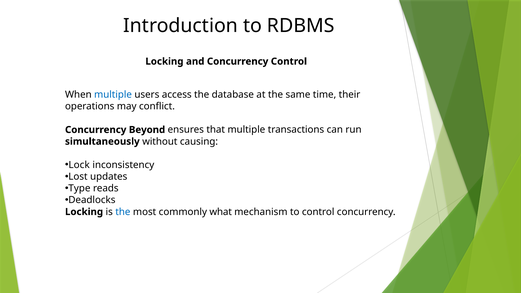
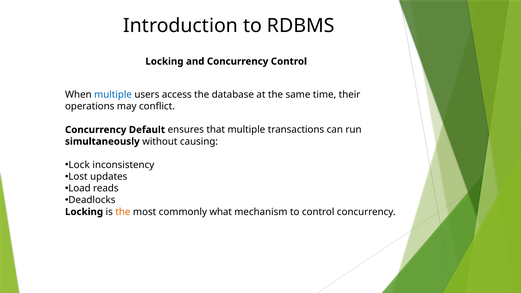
Beyond: Beyond -> Default
Type: Type -> Load
the at (123, 212) colour: blue -> orange
